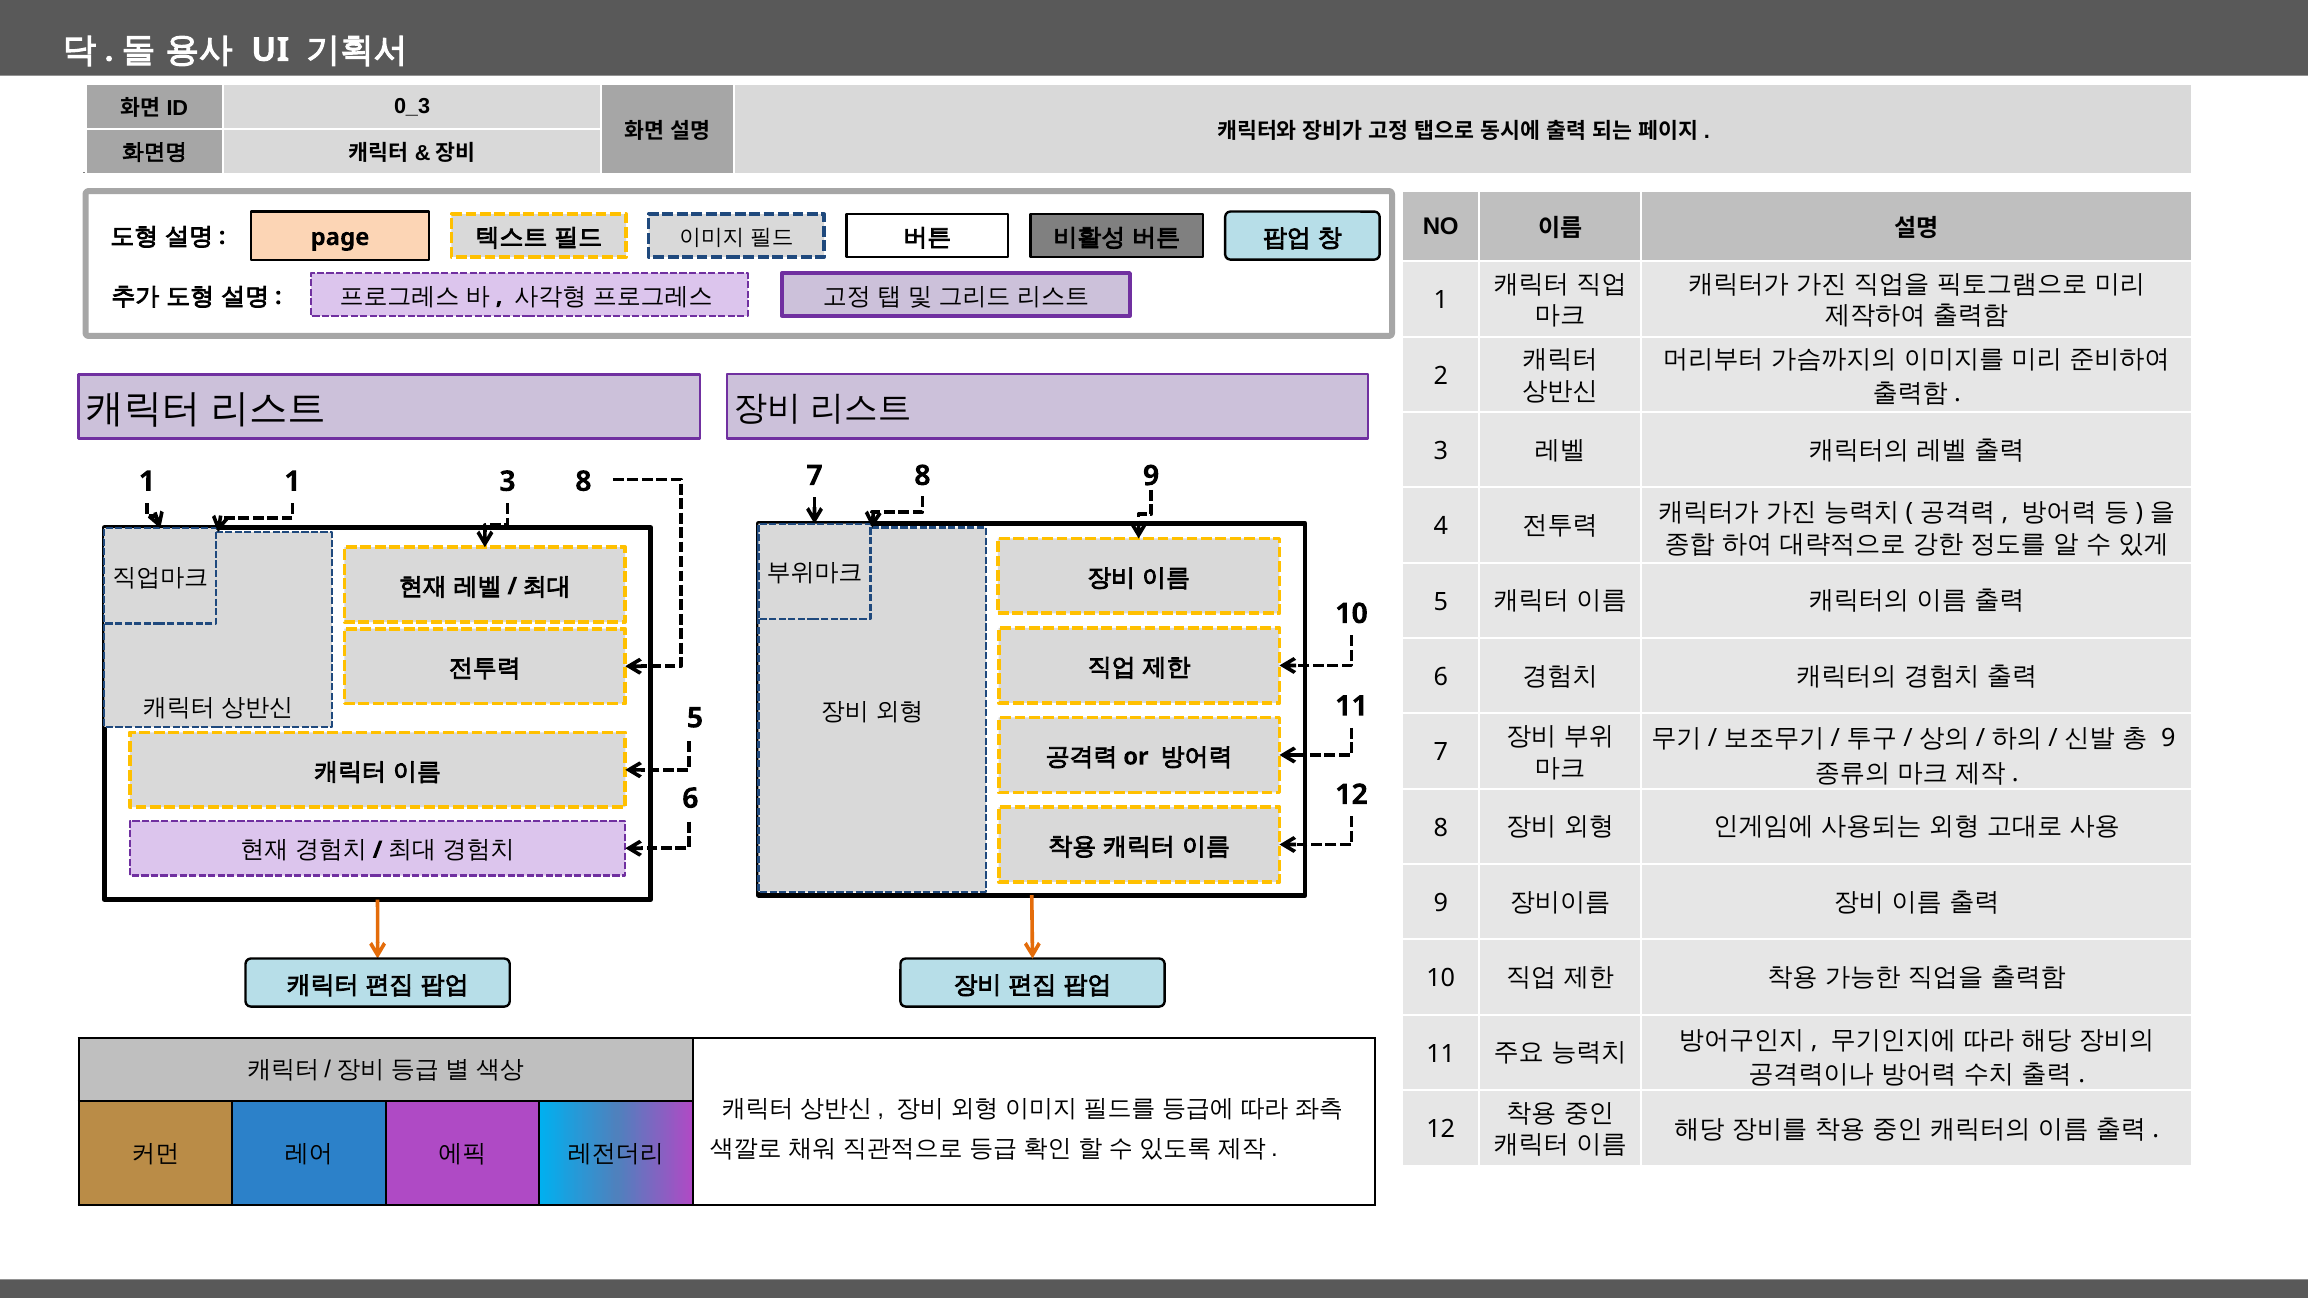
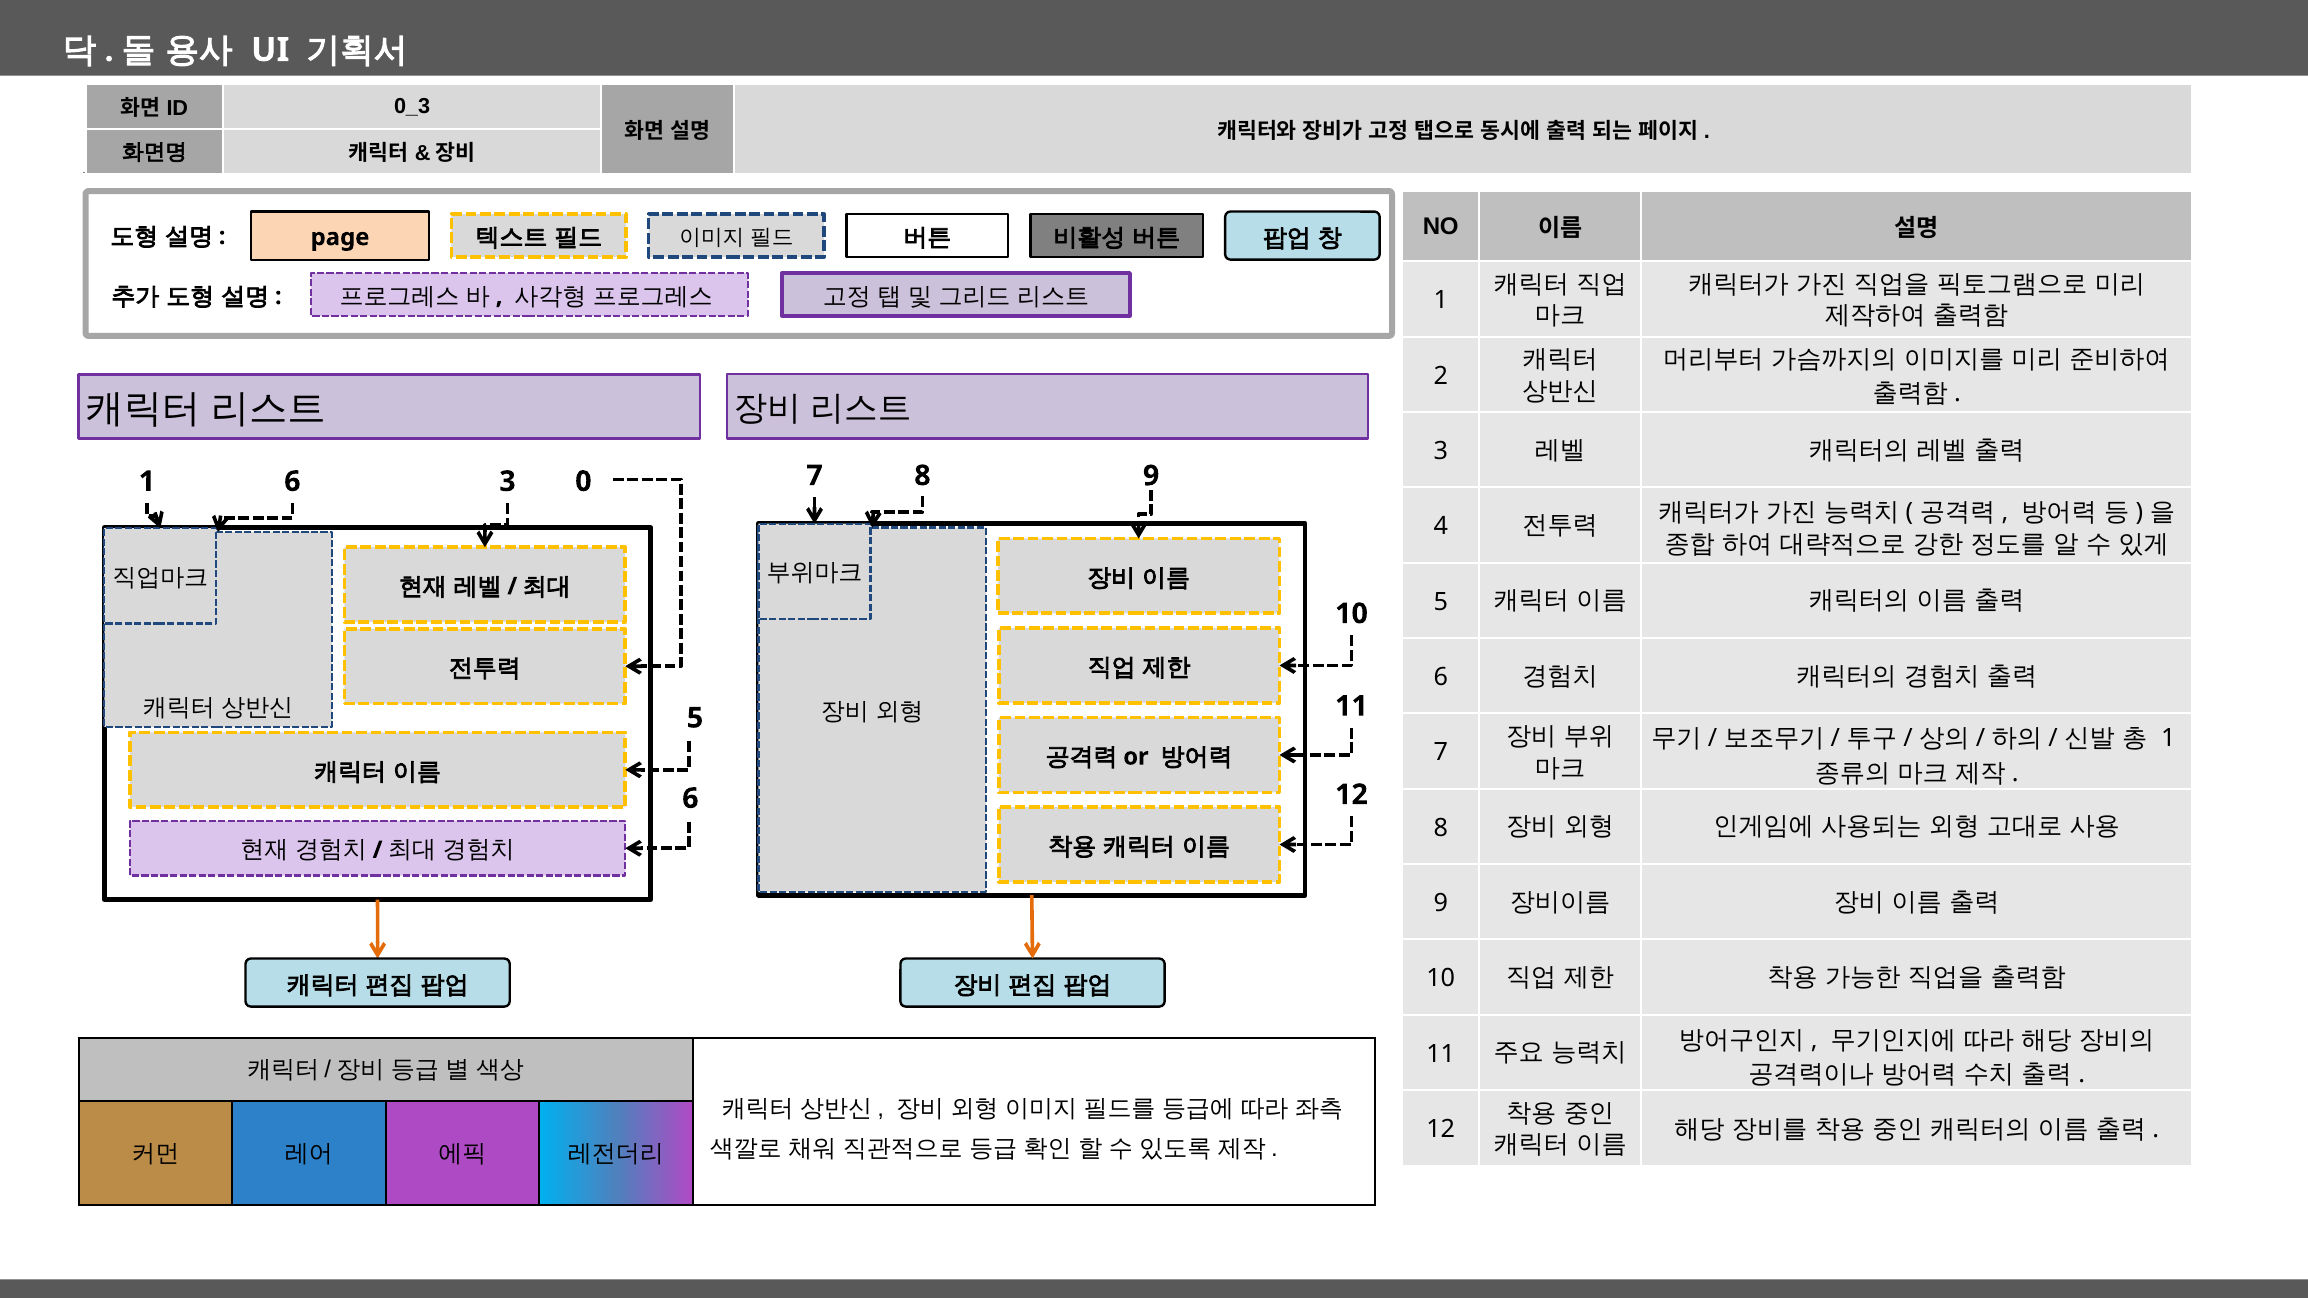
1 1: 1 -> 6
3 8: 8 -> 0
9 at (2168, 739): 9 -> 1
